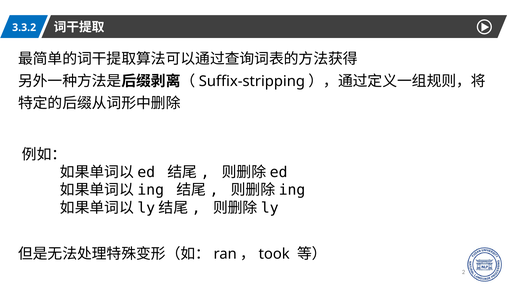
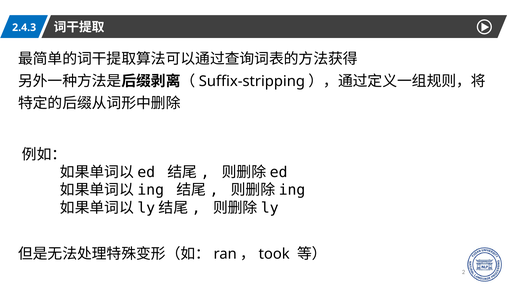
3.3.2: 3.3.2 -> 2.4.3
